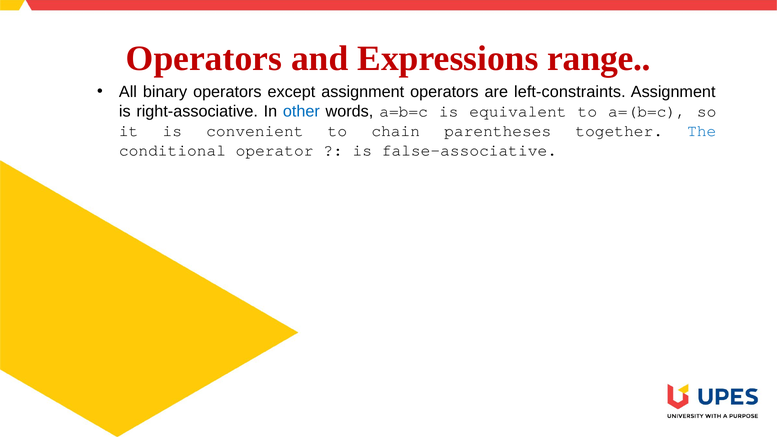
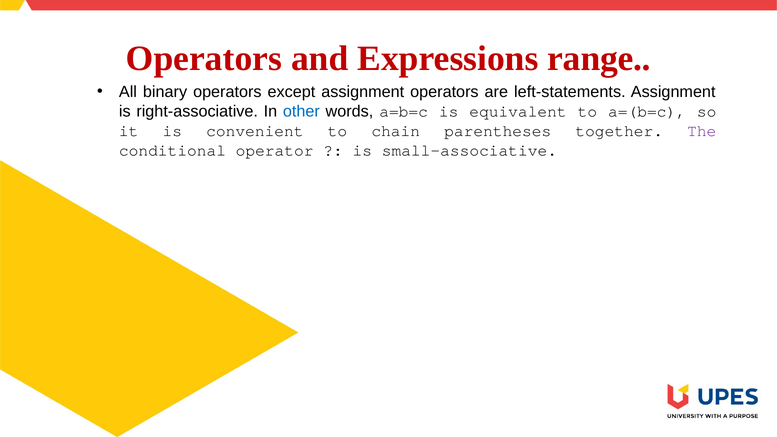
left-constraints: left-constraints -> left-statements
The colour: blue -> purple
false-associative: false-associative -> small-associative
